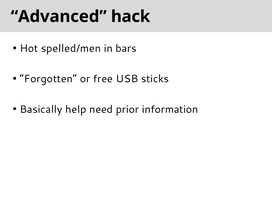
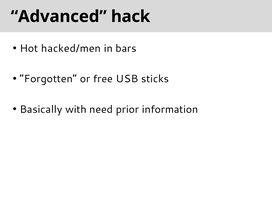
spelled/men: spelled/men -> hacked/men
help: help -> with
